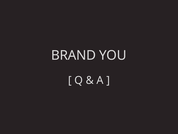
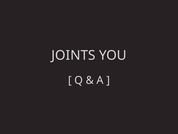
BRAND: BRAND -> JOINTS
